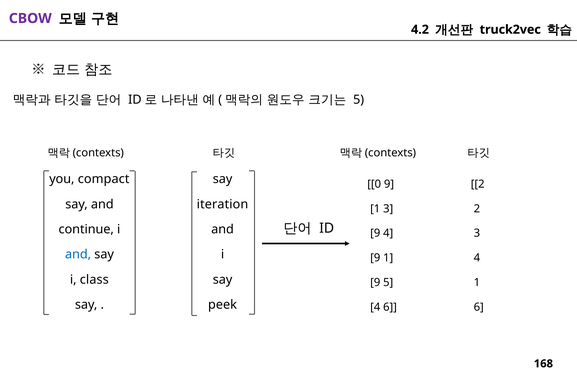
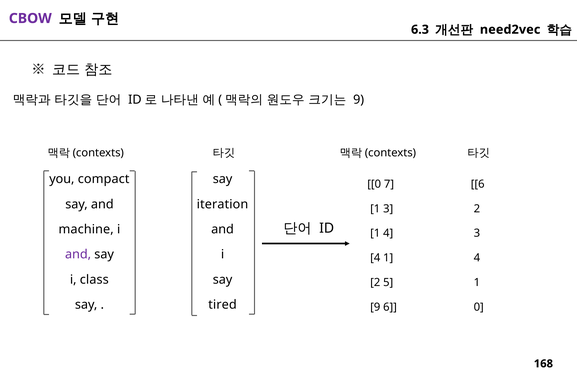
4.2: 4.2 -> 6.3
truck2vec: truck2vec -> need2vec
5 at (359, 100): 5 -> 9
0 9: 9 -> 7
2 at (478, 184): 2 -> 6
continue: continue -> machine
9 at (375, 233): 9 -> 1
and at (78, 254) colour: blue -> purple
9 at (375, 258): 9 -> 4
9 at (375, 282): 9 -> 2
peek: peek -> tired
4 at (375, 307): 4 -> 9
6 at (479, 307): 6 -> 0
